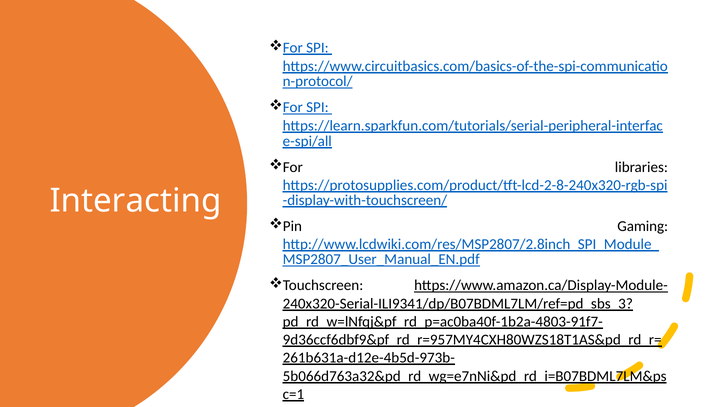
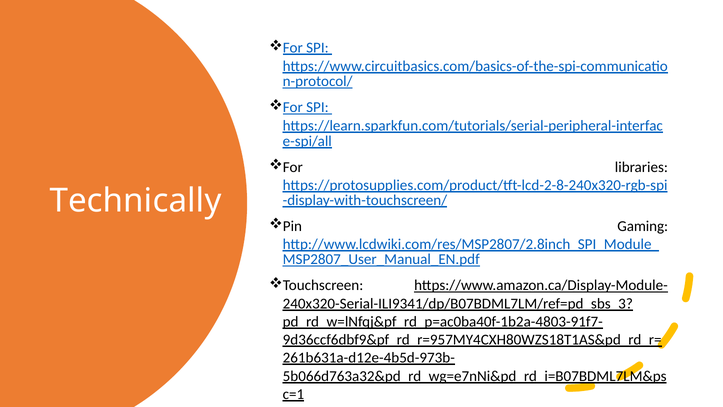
Interacting: Interacting -> Technically
